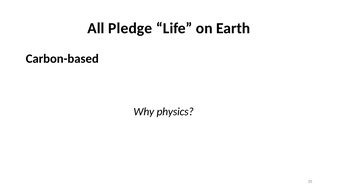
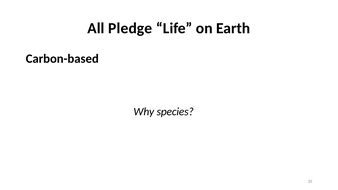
physics: physics -> species
